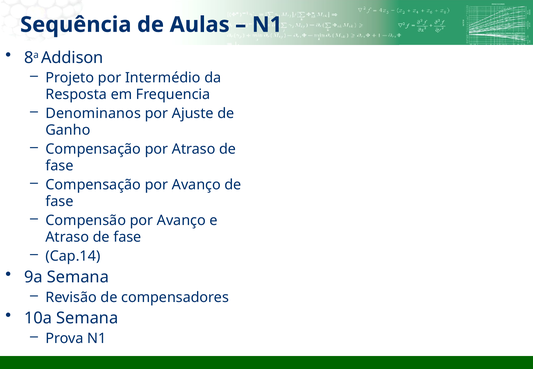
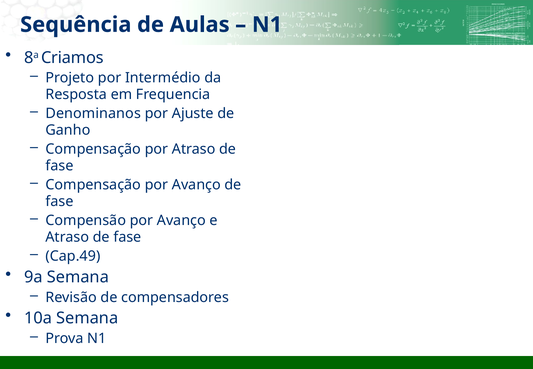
Addison: Addison -> Criamos
Cap.14: Cap.14 -> Cap.49
